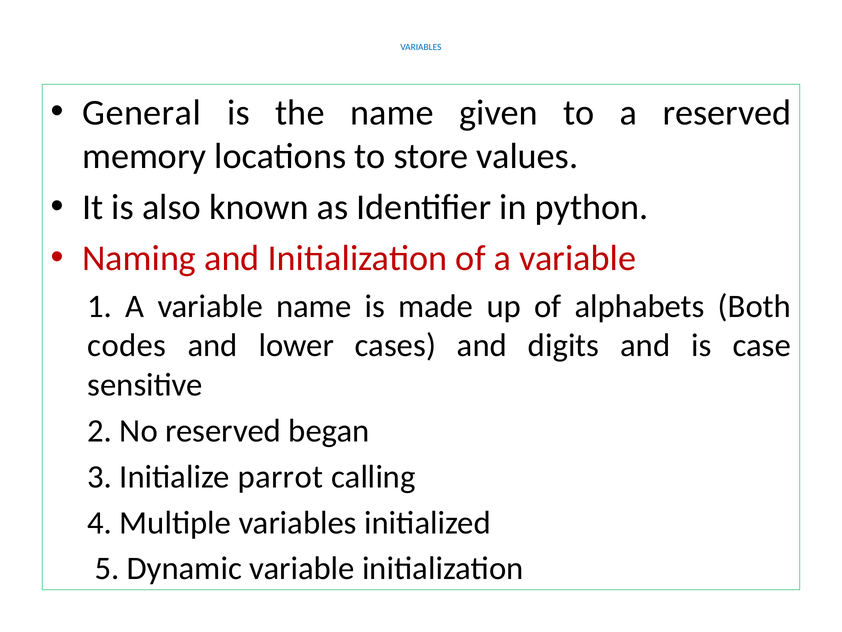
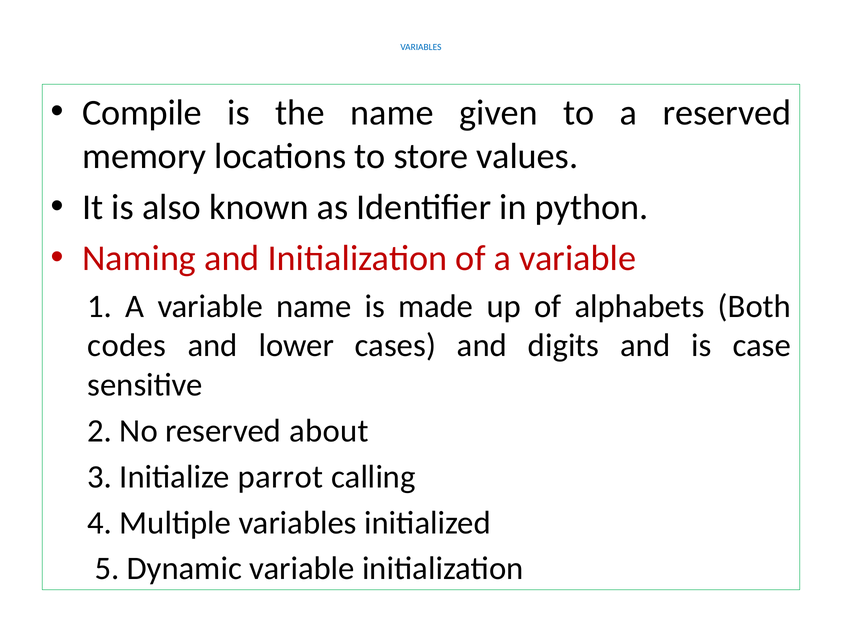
General: General -> Compile
began: began -> about
